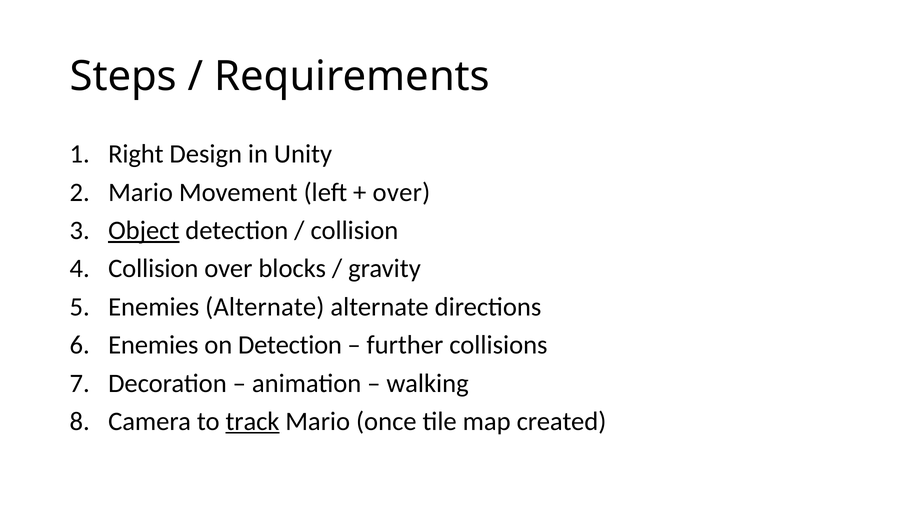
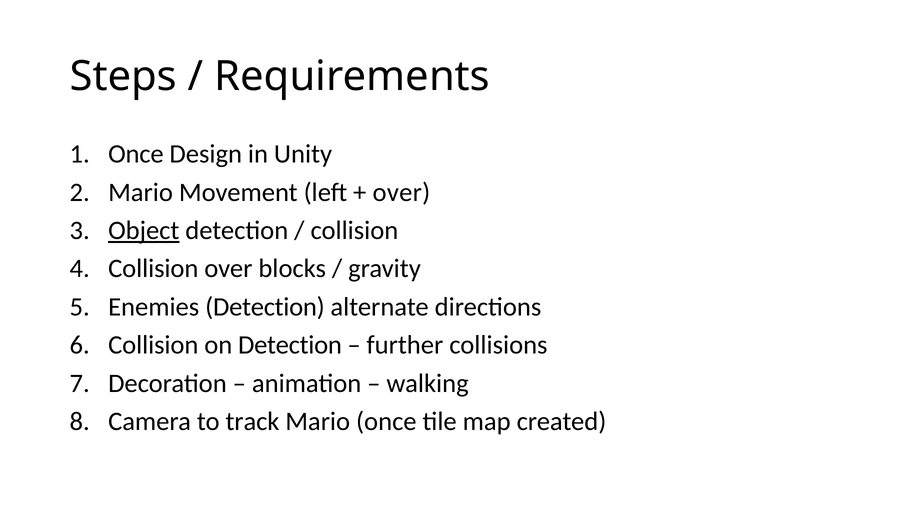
Right at (136, 154): Right -> Once
Enemies Alternate: Alternate -> Detection
Enemies at (153, 345): Enemies -> Collision
track underline: present -> none
